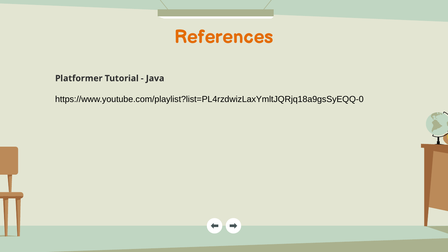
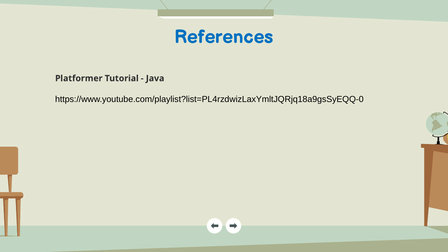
References colour: orange -> blue
